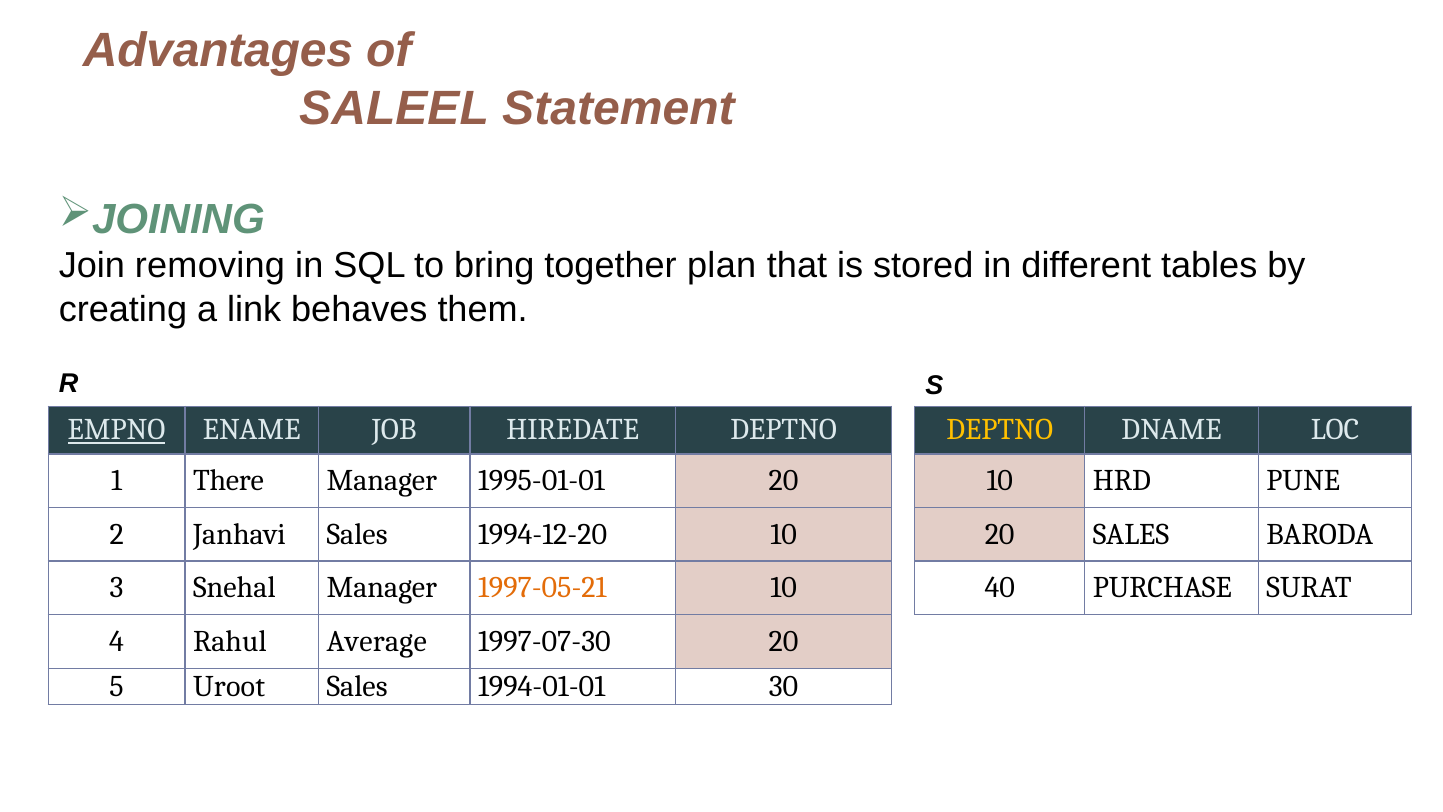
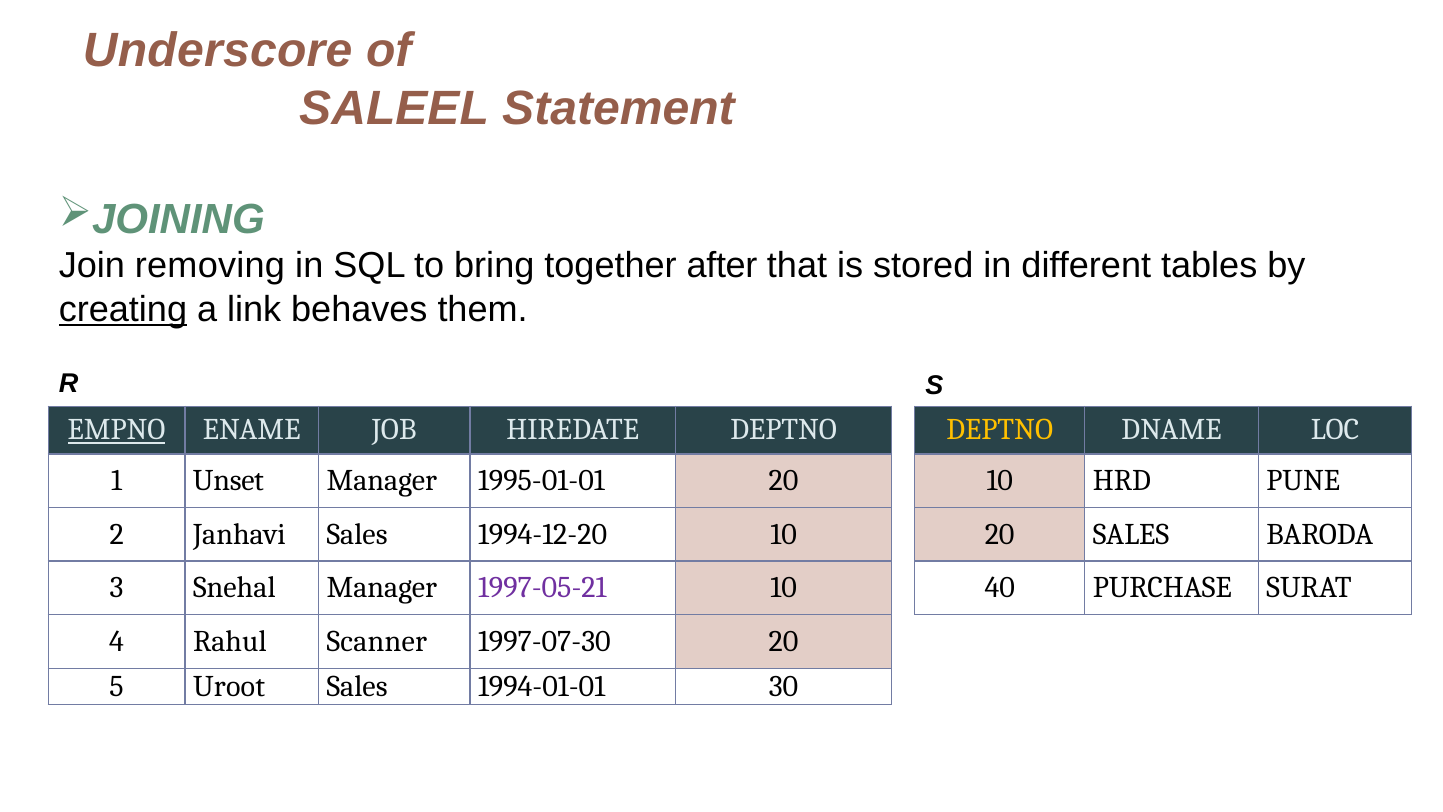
Advantages: Advantages -> Underscore
plan: plan -> after
creating underline: none -> present
There: There -> Unset
1997-05-21 colour: orange -> purple
Average: Average -> Scanner
